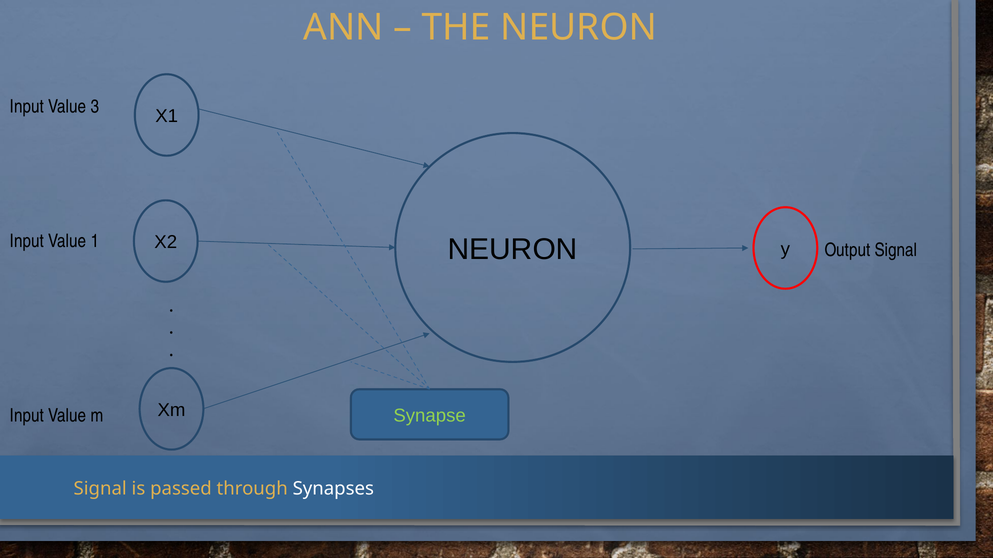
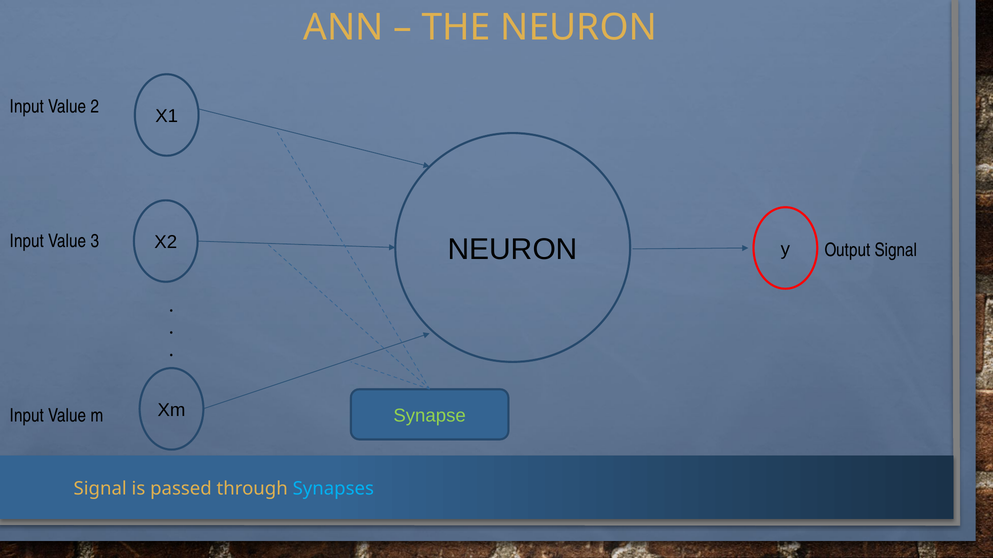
3: 3 -> 2
1: 1 -> 3
Synapses colour: white -> light blue
